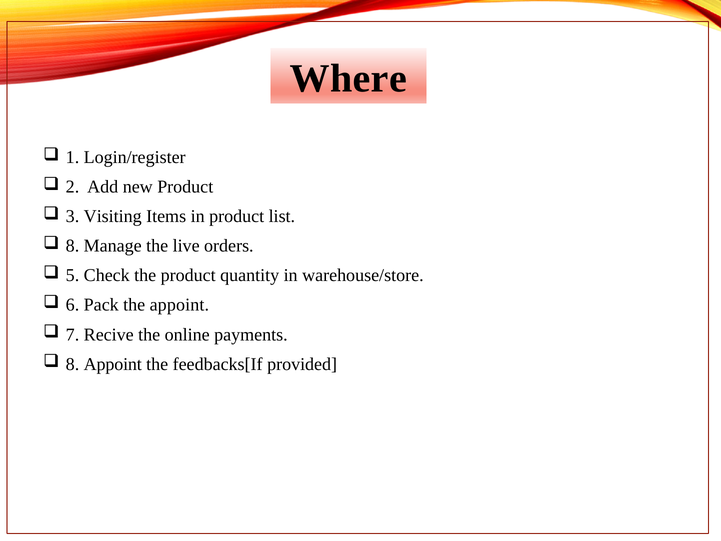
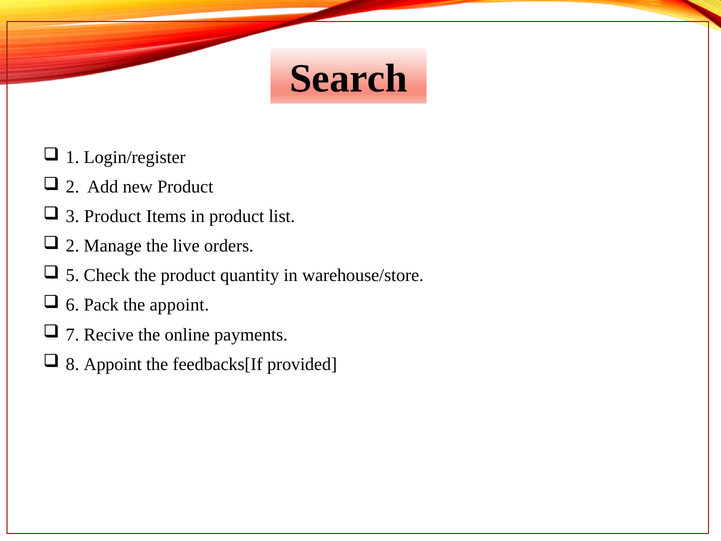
Where: Where -> Search
3 Visiting: Visiting -> Product
8 at (73, 246): 8 -> 2
